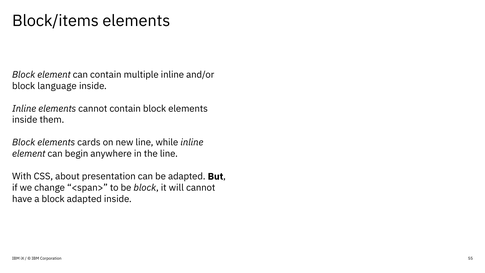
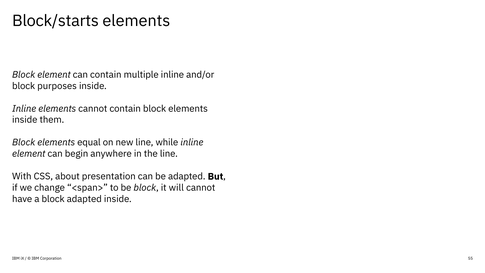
Block/items: Block/items -> Block/starts
language: language -> purposes
cards: cards -> equal
